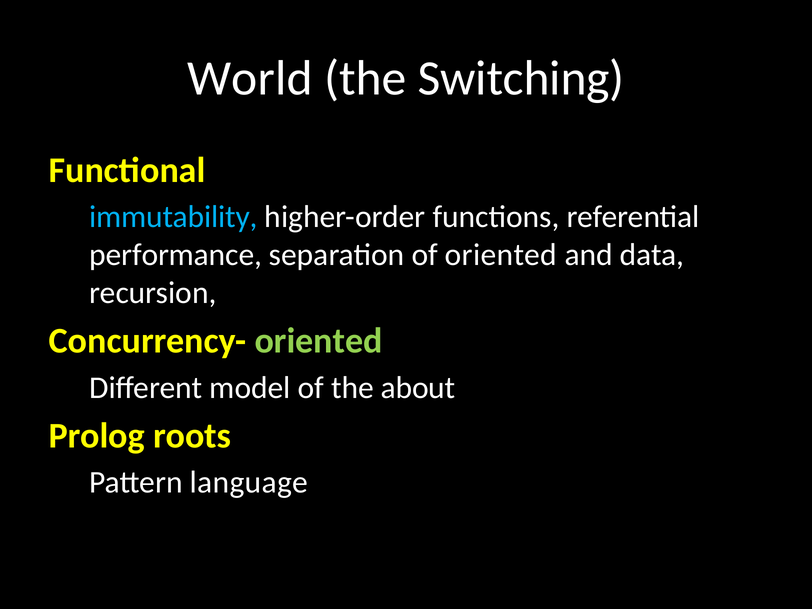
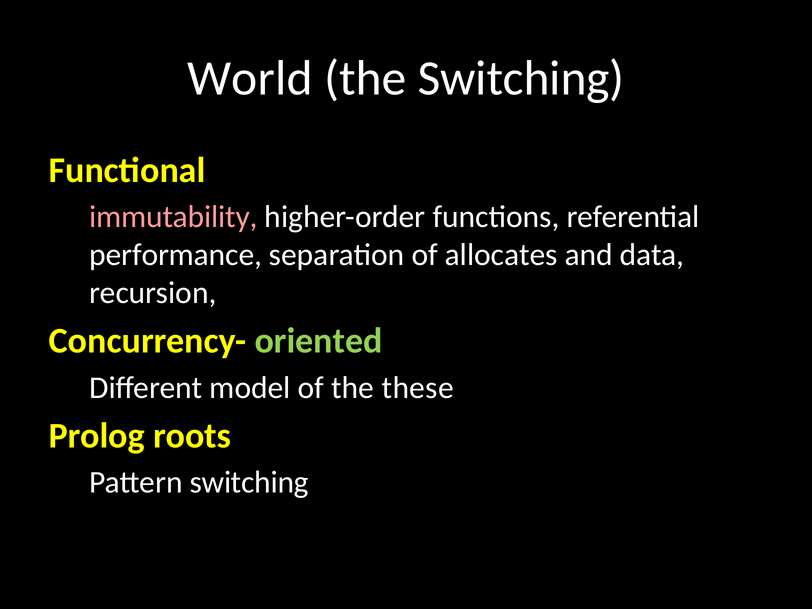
immutability colour: light blue -> pink
of oriented: oriented -> allocates
about: about -> these
Pattern language: language -> switching
